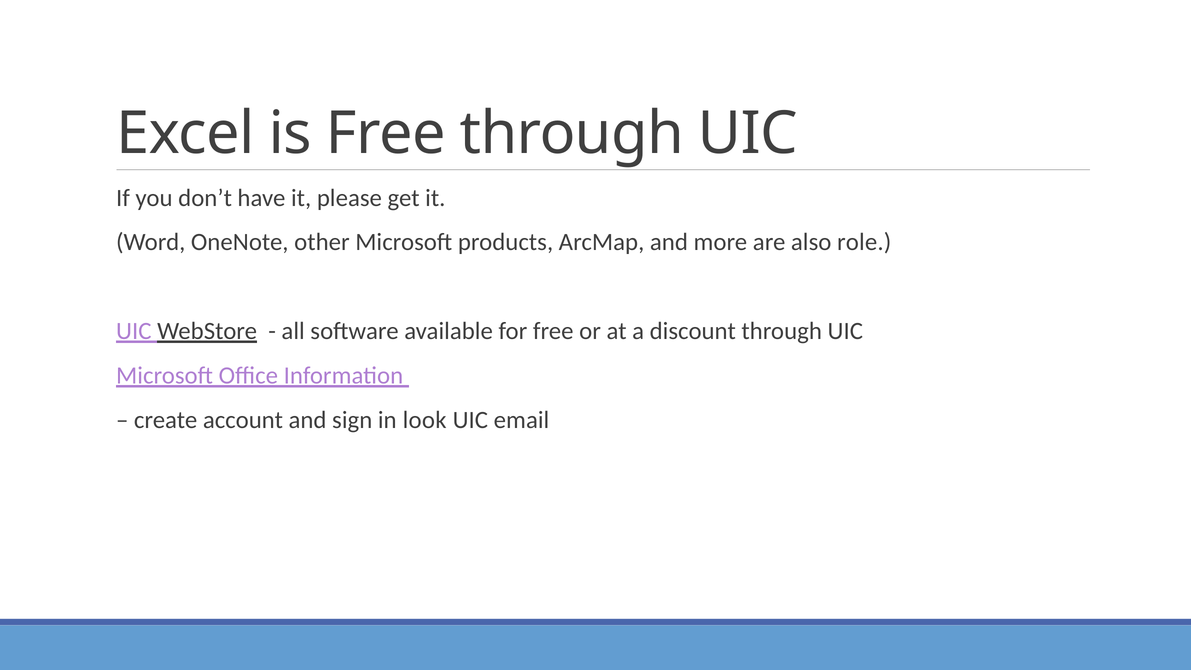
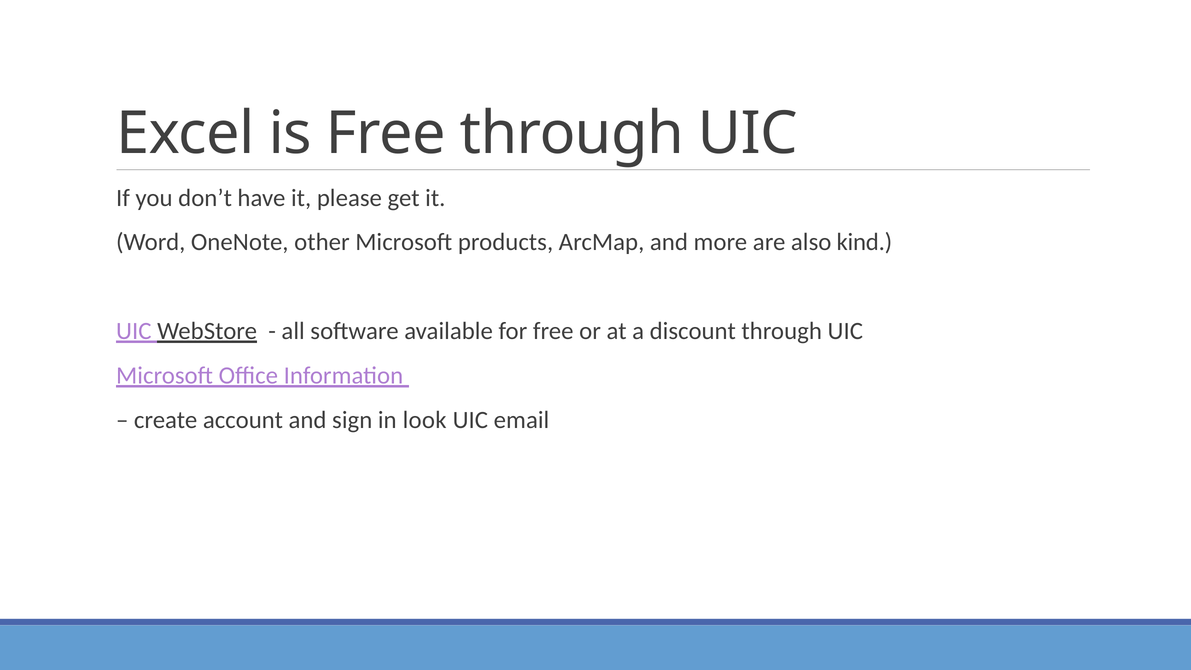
role: role -> kind
